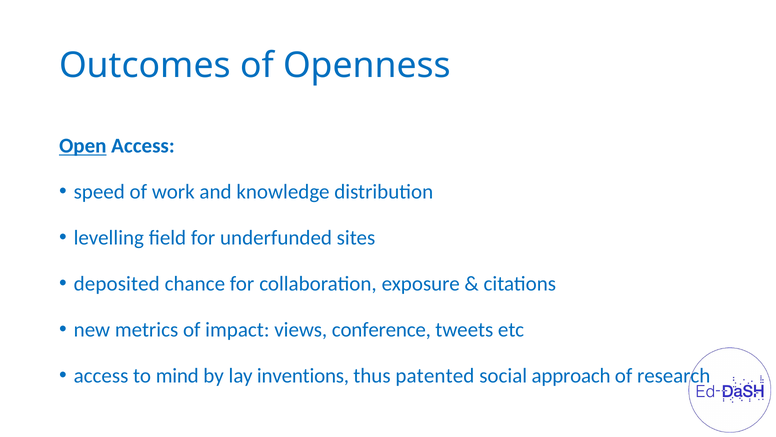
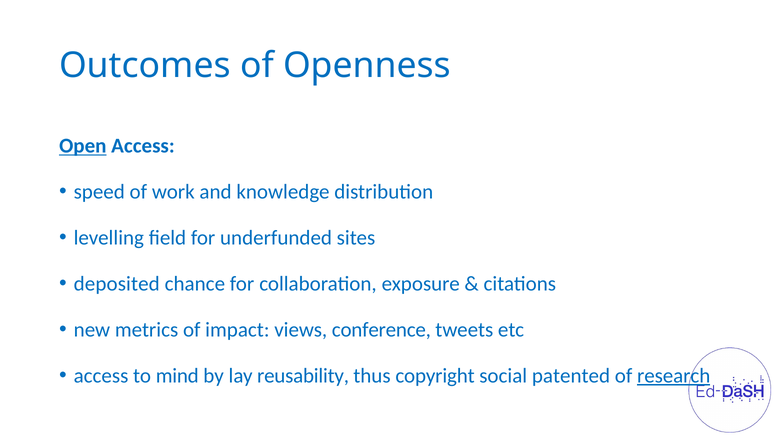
inventions: inventions -> reusability
patented: patented -> copyright
approach: approach -> patented
research underline: none -> present
